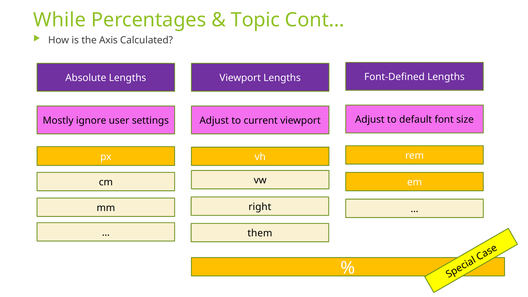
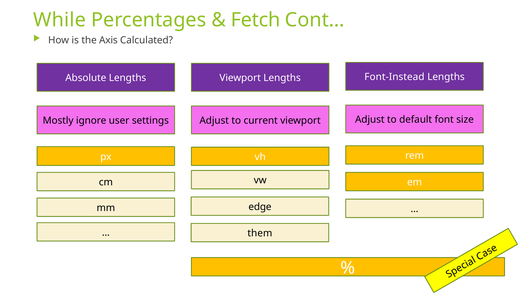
Topic: Topic -> Fetch
Font-Defined: Font-Defined -> Font-Instead
right: right -> edge
